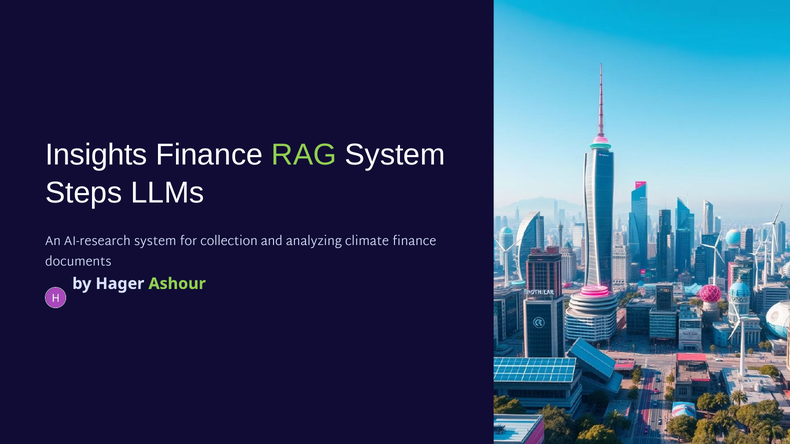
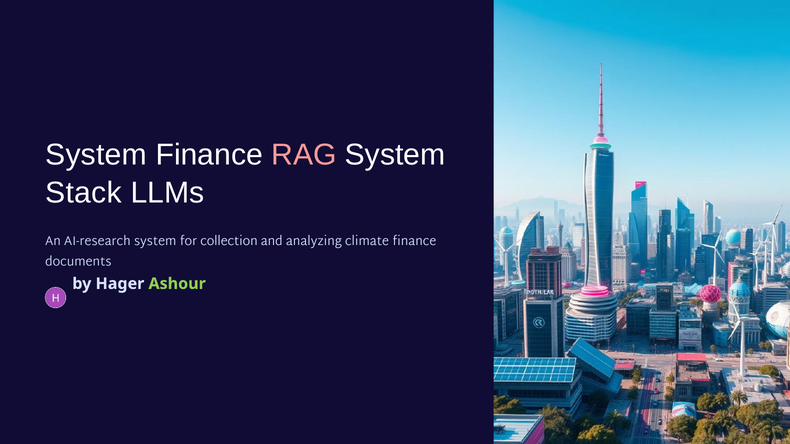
Insights at (96, 155): Insights -> System
RAG colour: light green -> pink
Steps: Steps -> Stack
